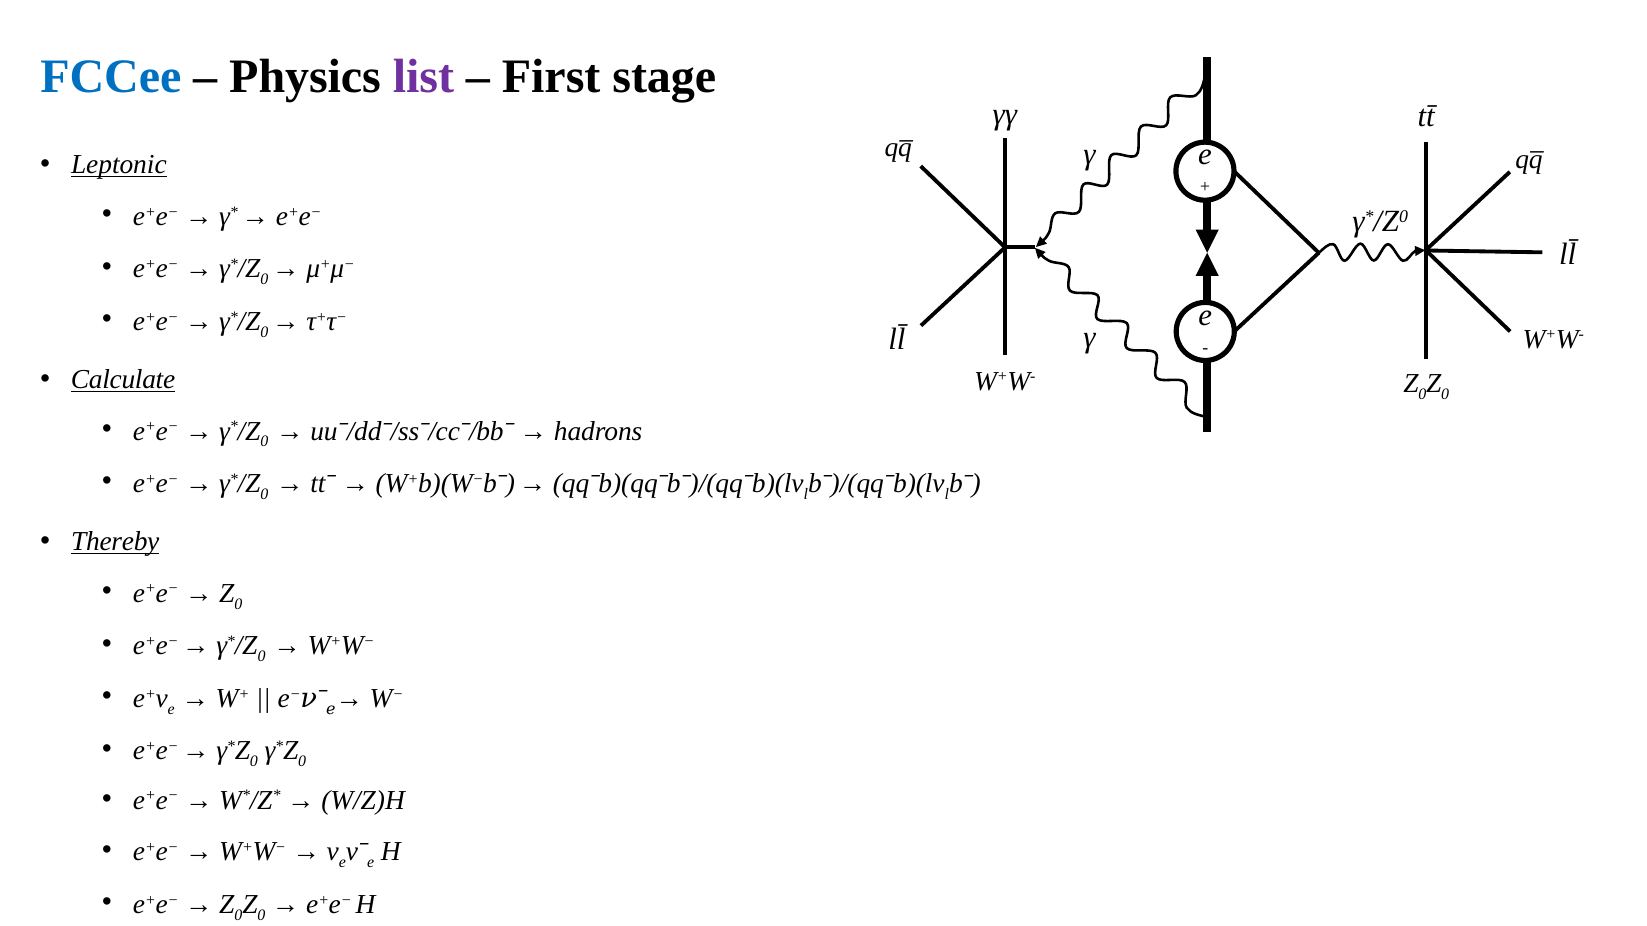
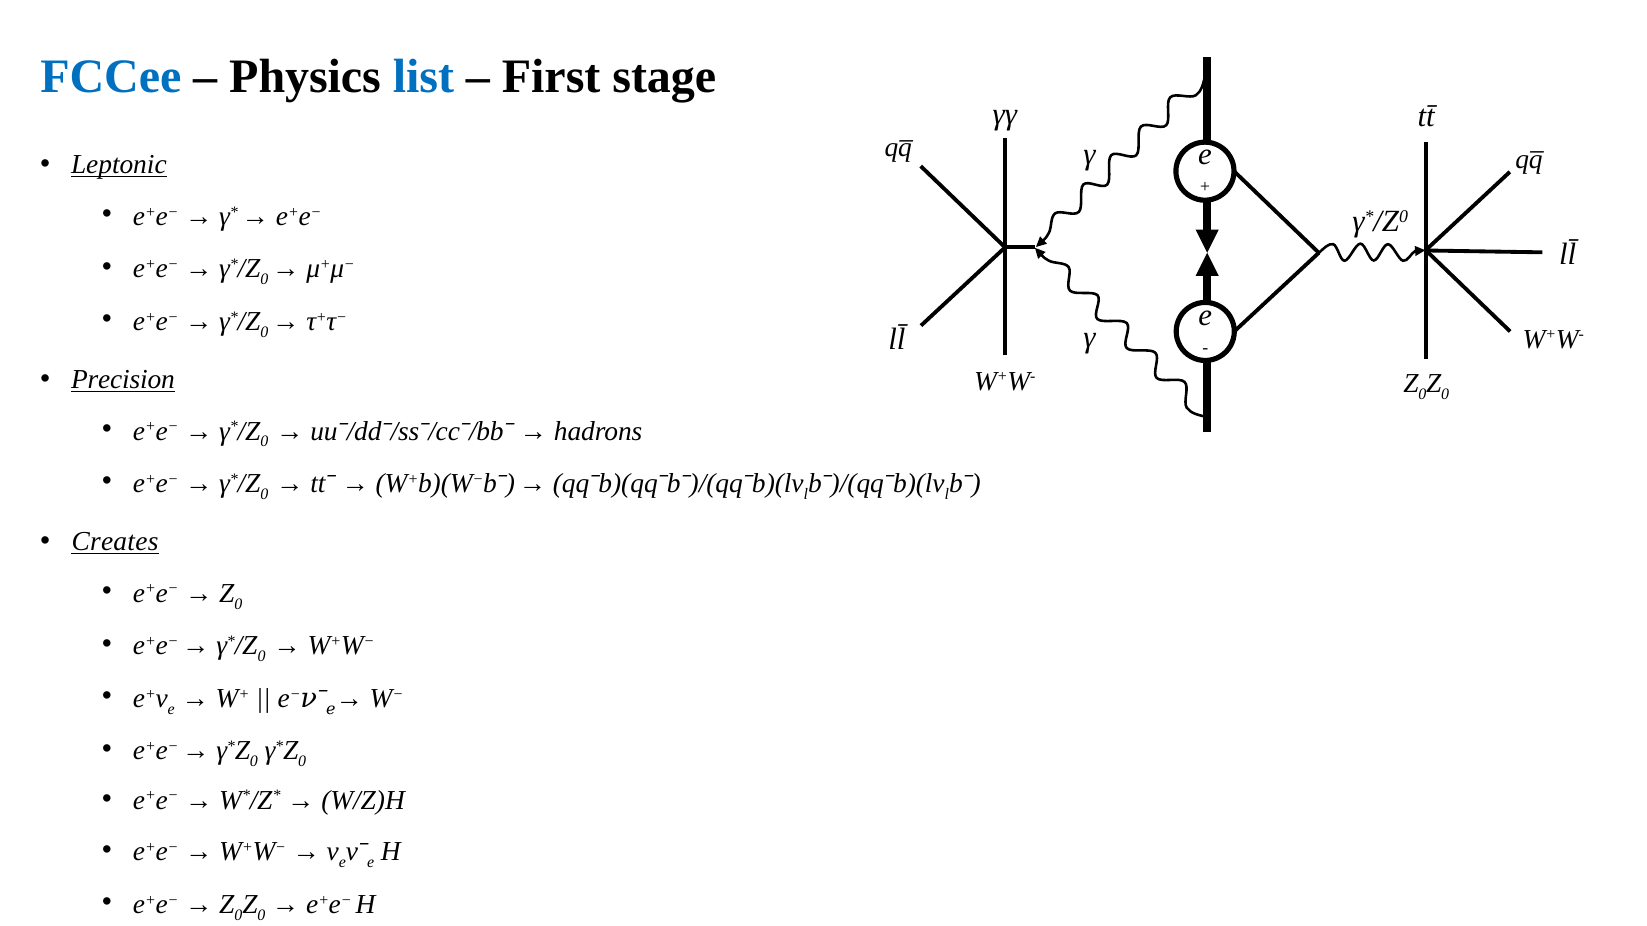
list colour: purple -> blue
Calculate: Calculate -> Precision
Thereby: Thereby -> Creates
